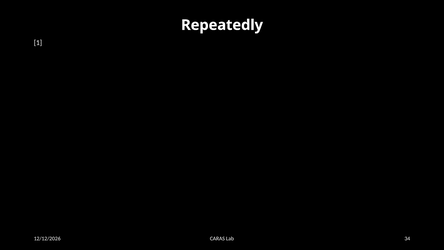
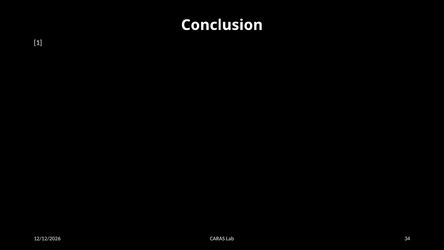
Repeatedly: Repeatedly -> Conclusion
